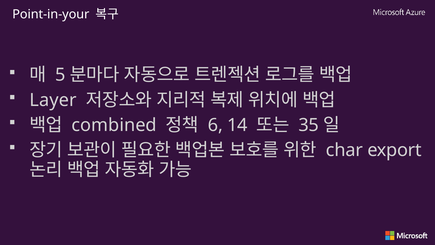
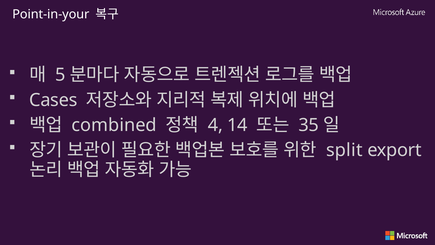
Layer: Layer -> Cases
6: 6 -> 4
char: char -> split
